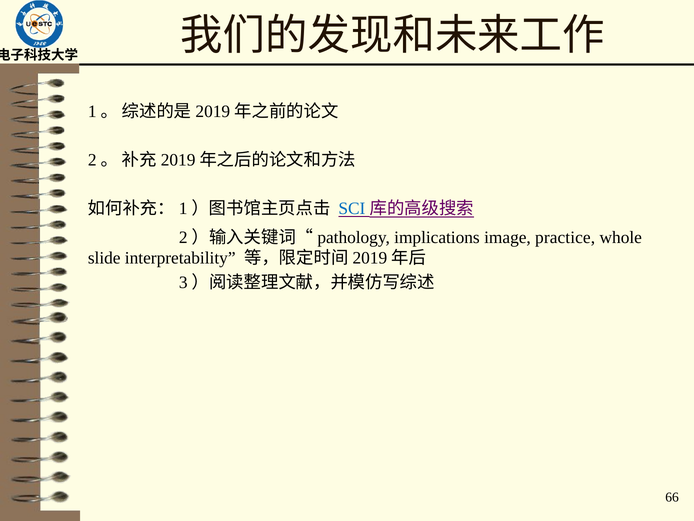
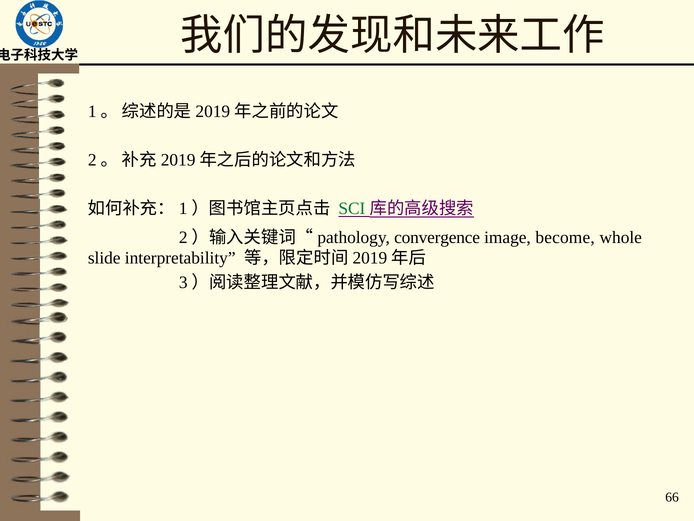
SCI colour: blue -> green
implications: implications -> convergence
practice: practice -> become
